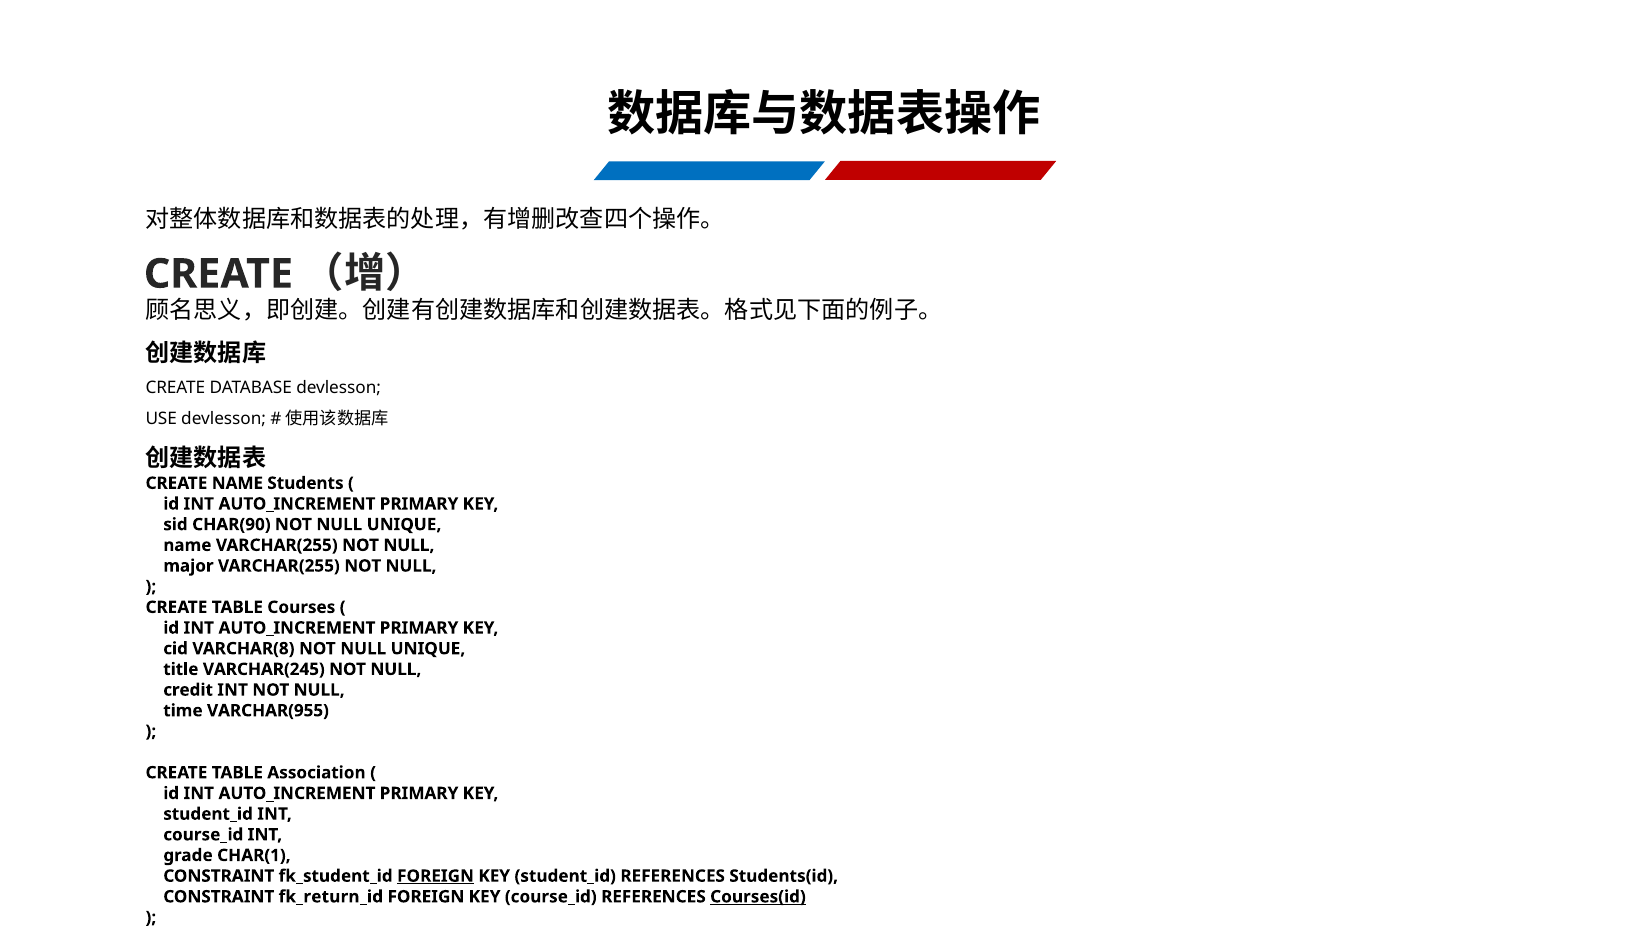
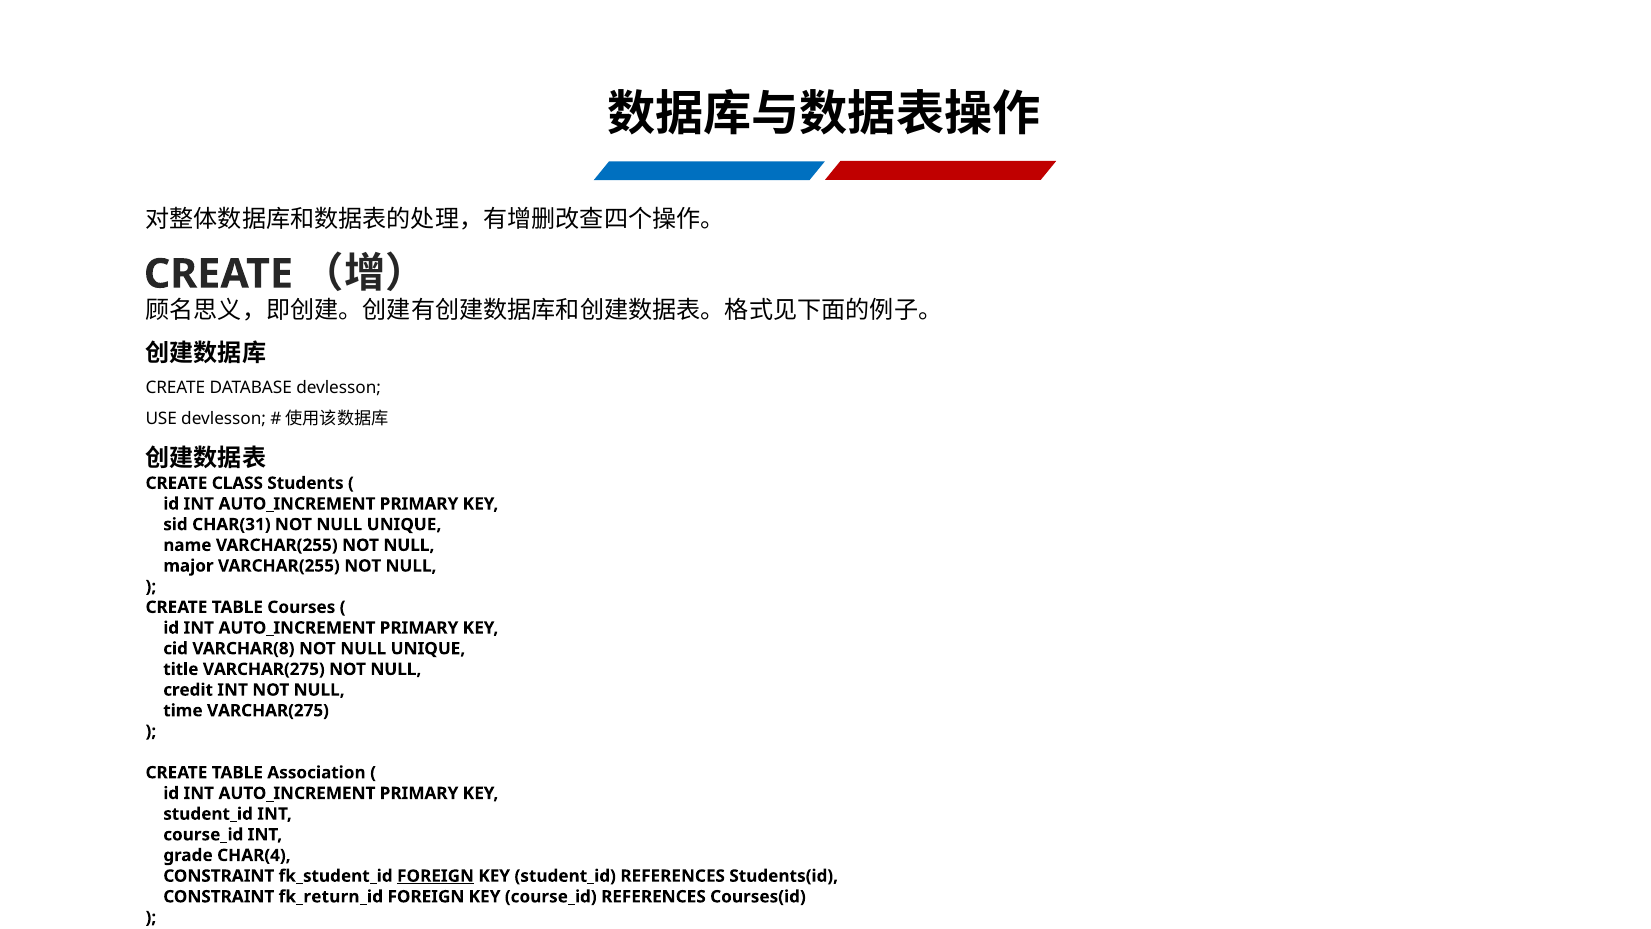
CREATE NAME: NAME -> CLASS
CHAR(90: CHAR(90 -> CHAR(31
title VARCHAR(245: VARCHAR(245 -> VARCHAR(275
time VARCHAR(955: VARCHAR(955 -> VARCHAR(275
CHAR(1: CHAR(1 -> CHAR(4
Courses(id underline: present -> none
